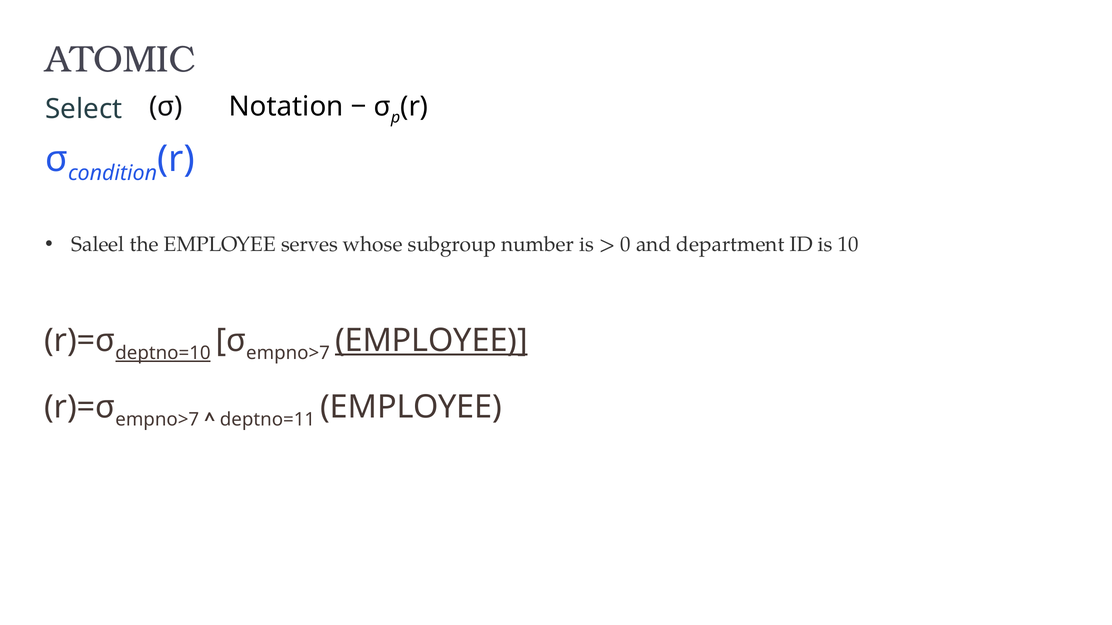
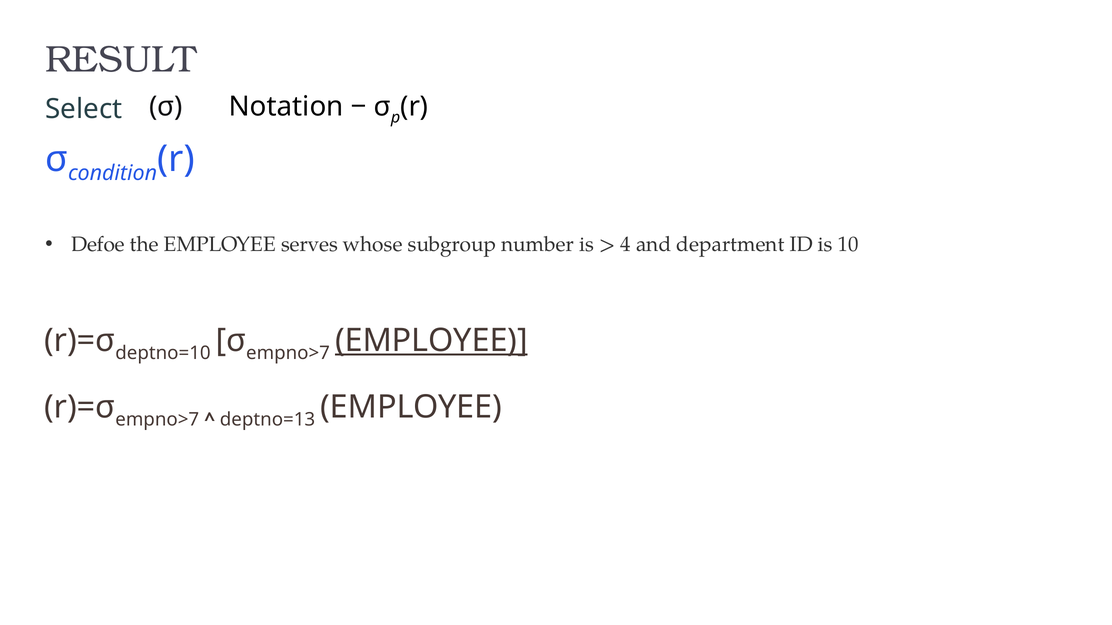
ATOMIC: ATOMIC -> RESULT
Saleel: Saleel -> Defoe
0: 0 -> 4
deptno=10 underline: present -> none
deptno=11: deptno=11 -> deptno=13
